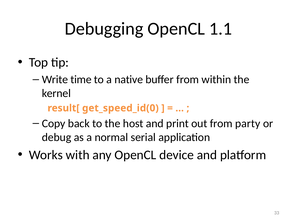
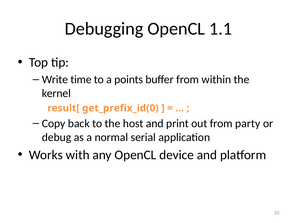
native: native -> points
get_speed_id(0: get_speed_id(0 -> get_prefix_id(0
